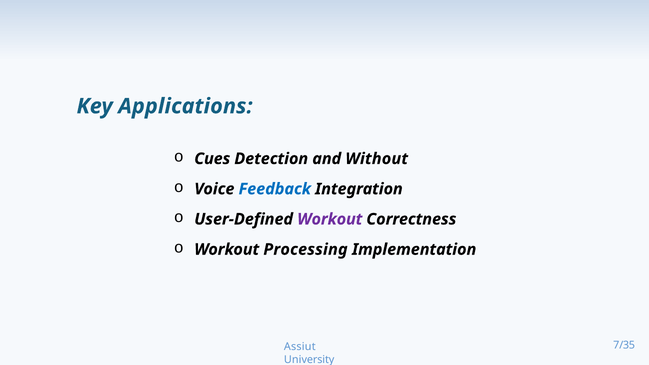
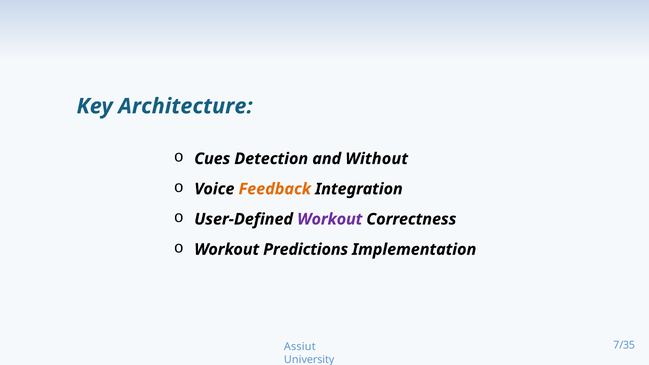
Applications: Applications -> Architecture
Feedback colour: blue -> orange
Processing: Processing -> Predictions
